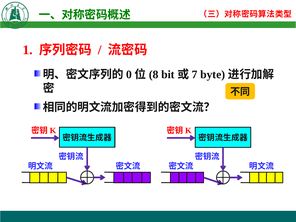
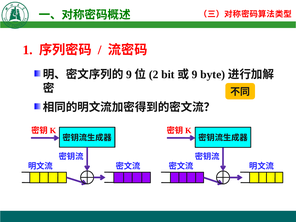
0 at (129, 74): 0 -> 9
8: 8 -> 2
7 at (195, 74): 7 -> 9
